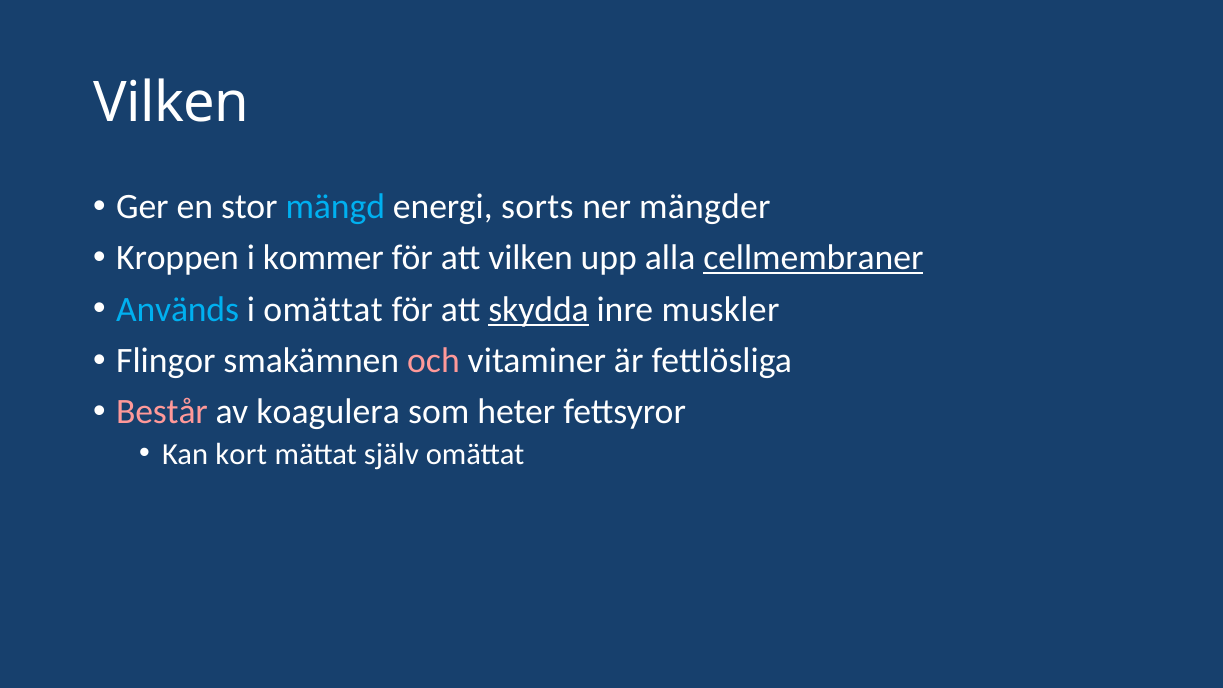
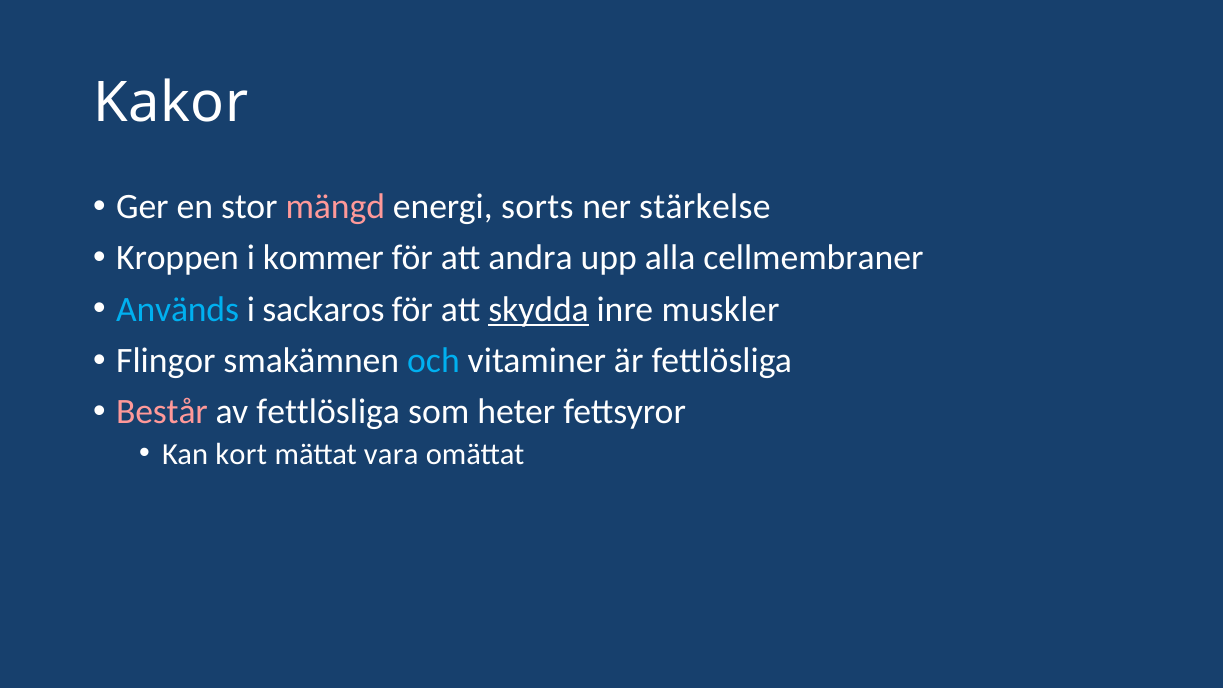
Vilken at (171, 103): Vilken -> Kakor
mängd colour: light blue -> pink
mängder: mängder -> stärkelse
att vilken: vilken -> andra
cellmembraner underline: present -> none
i omättat: omättat -> sackaros
och colour: pink -> light blue
av koagulera: koagulera -> fettlösliga
själv: själv -> vara
